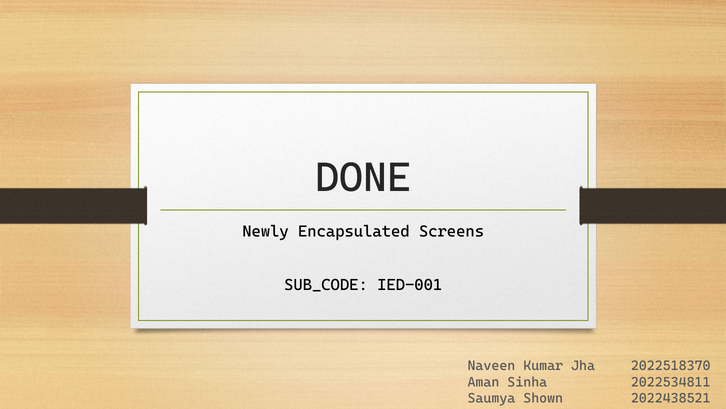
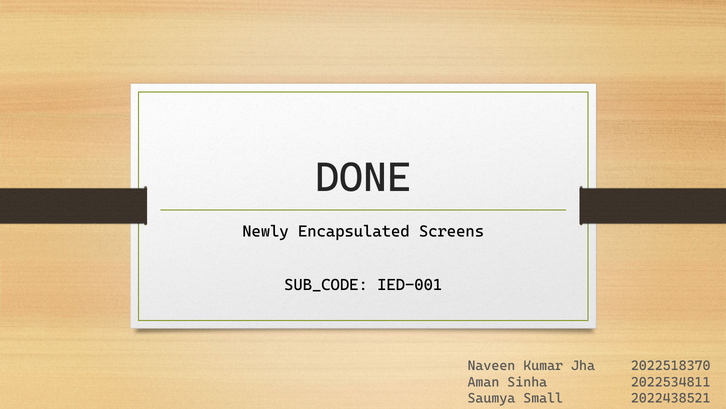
Shown: Shown -> Small
